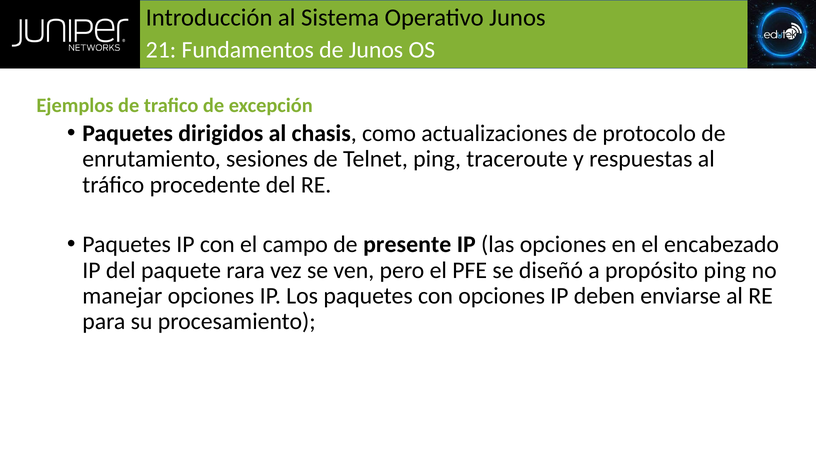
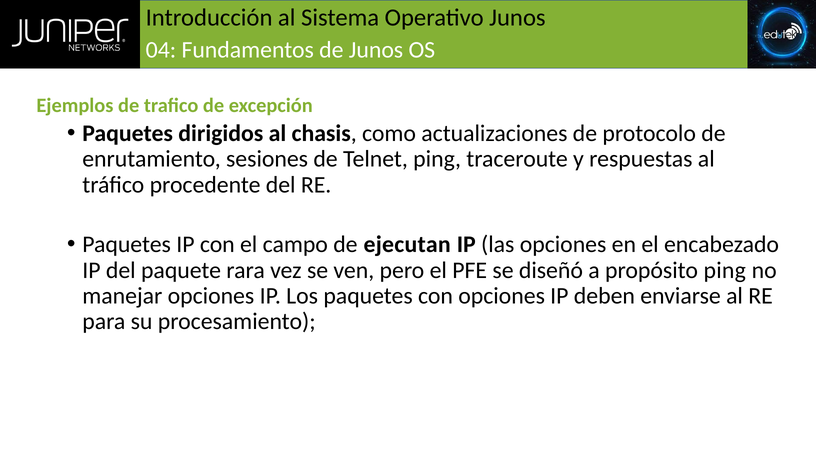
21: 21 -> 04
presente: presente -> ejecutan
